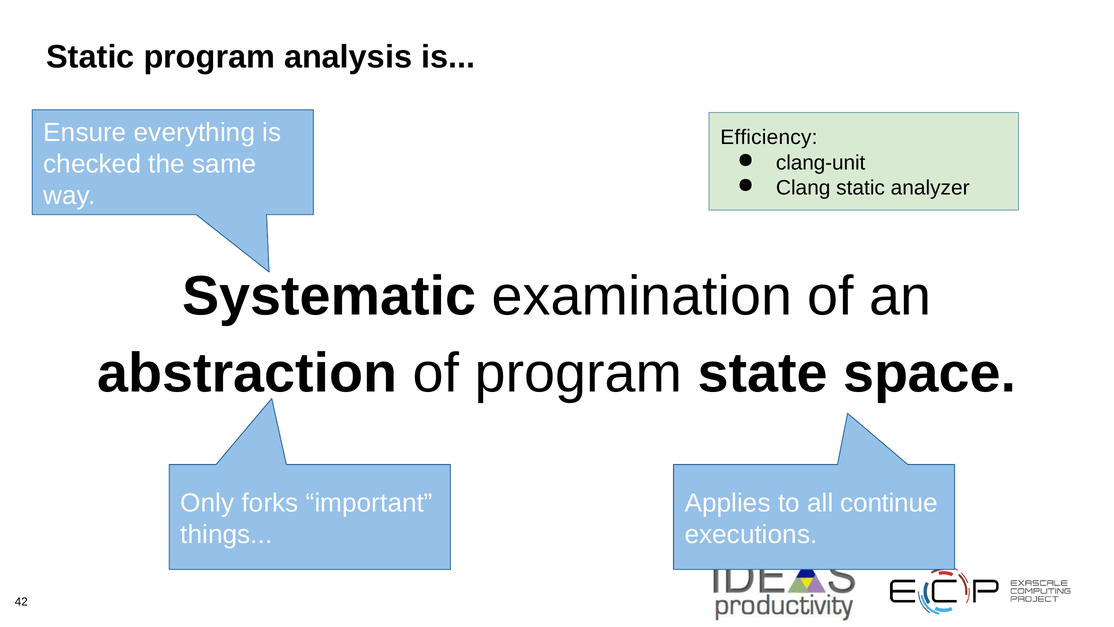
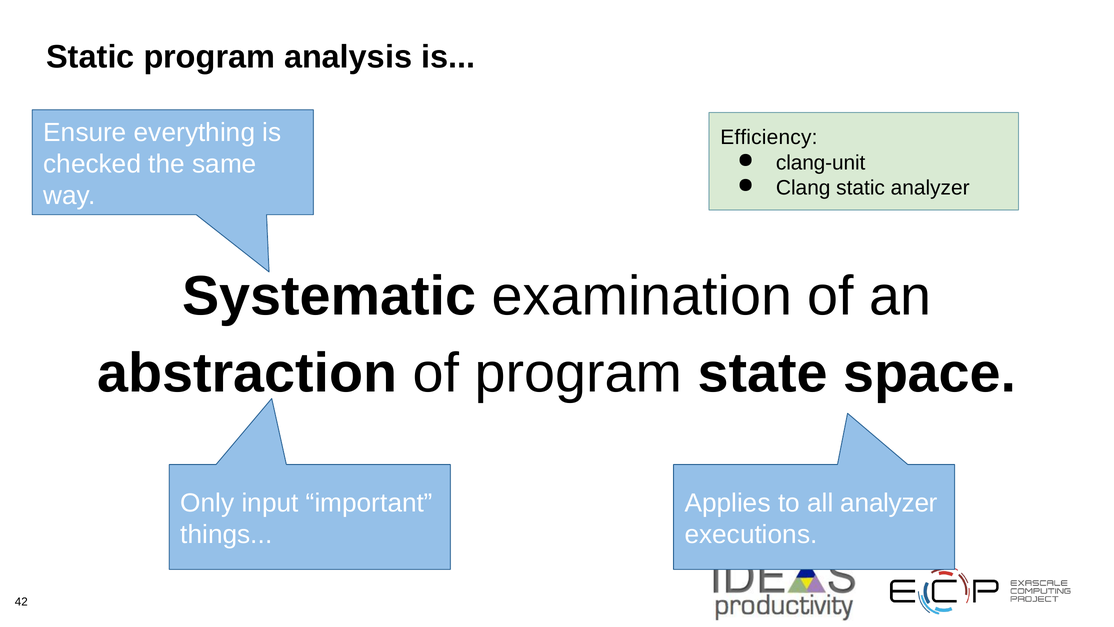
forks: forks -> input
all continue: continue -> analyzer
